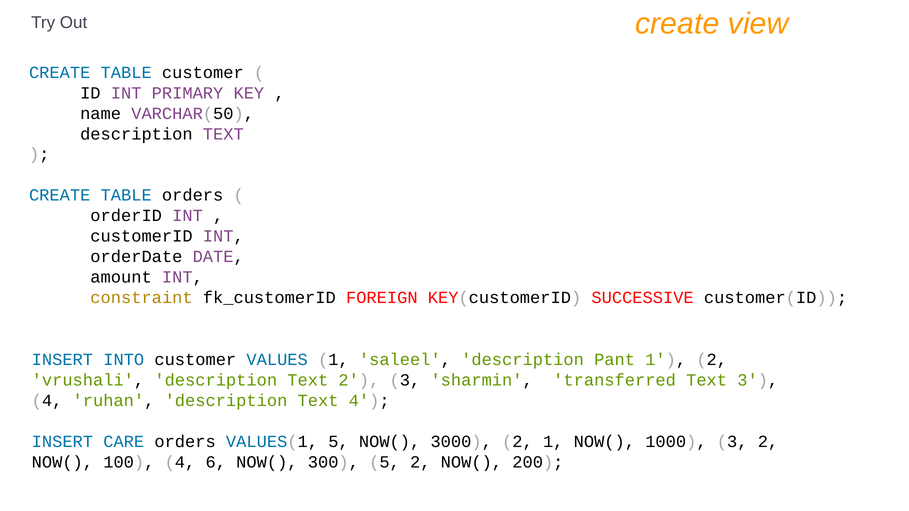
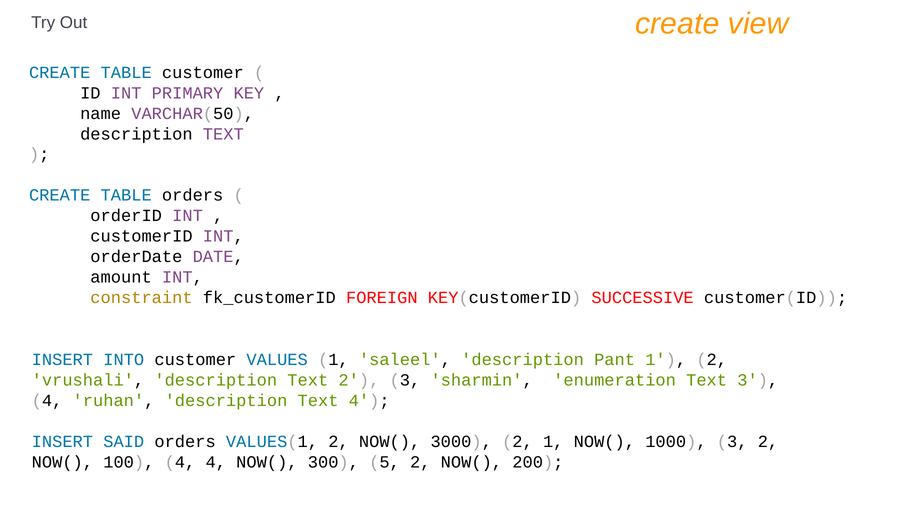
transferred: transferred -> enumeration
CARE: CARE -> SAID
VALUES(1 5: 5 -> 2
4 6: 6 -> 4
